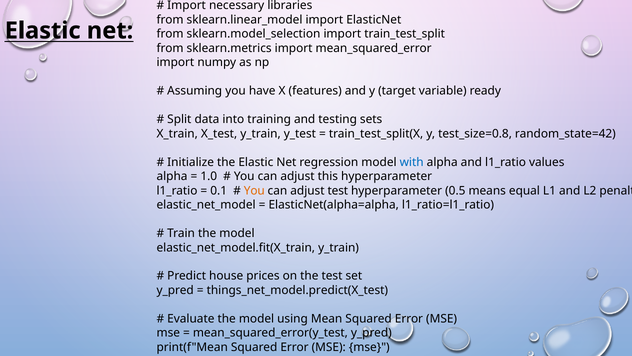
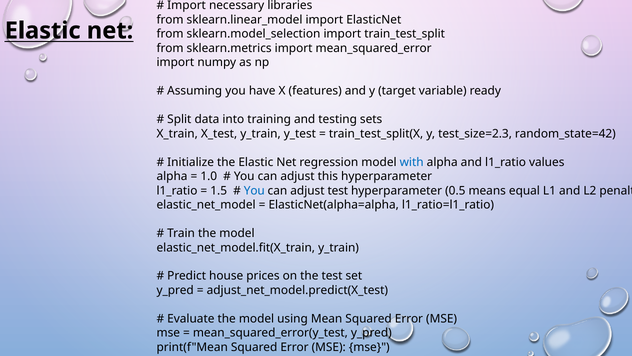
test_size=0.8: test_size=0.8 -> test_size=2.3
0.1: 0.1 -> 1.5
You at (254, 190) colour: orange -> blue
things_net_model.predict(X_test: things_net_model.predict(X_test -> adjust_net_model.predict(X_test
